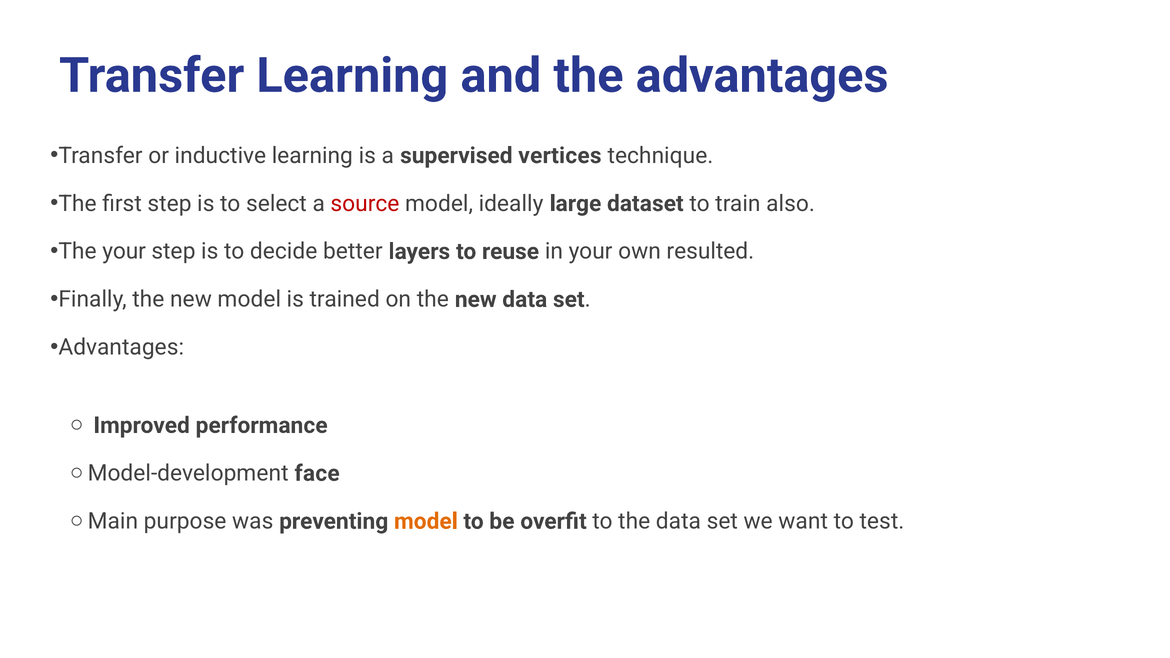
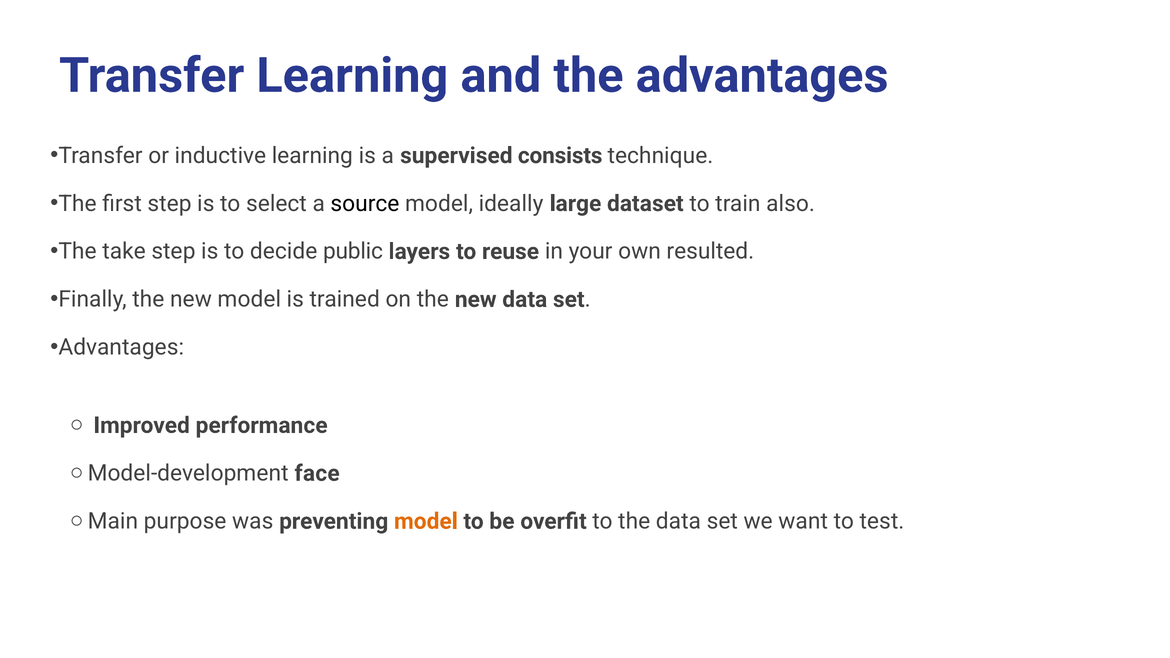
vertices: vertices -> consists
source colour: red -> black
The your: your -> take
better: better -> public
